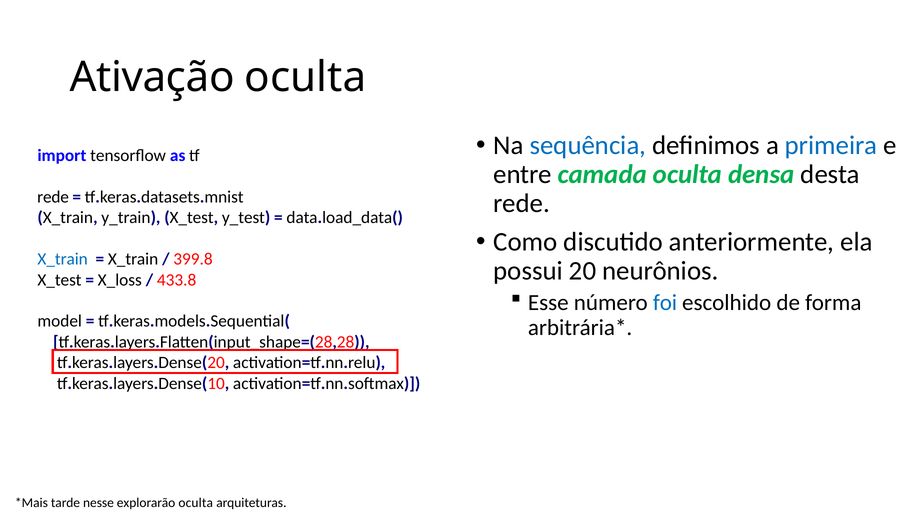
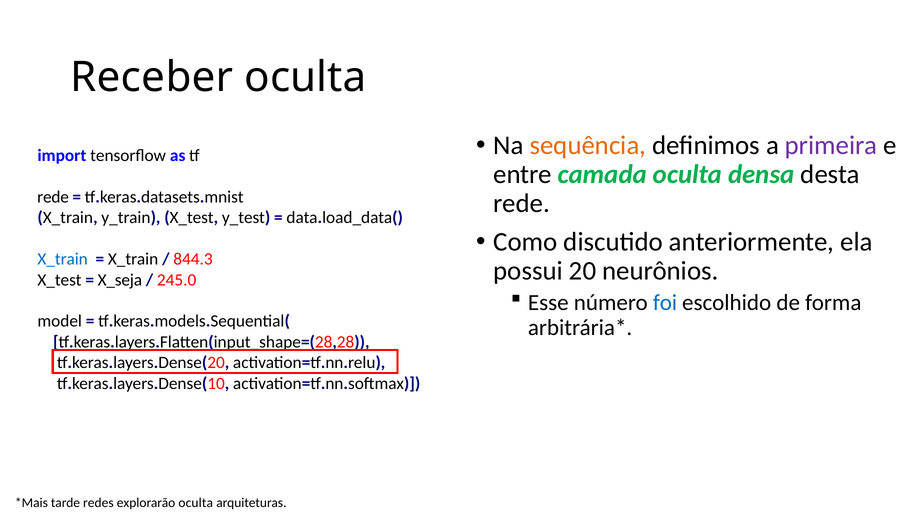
Ativação: Ativação -> Receber
sequência colour: blue -> orange
primeira colour: blue -> purple
399.8: 399.8 -> 844.3
X_loss: X_loss -> X_seja
433.8: 433.8 -> 245.0
nesse: nesse -> redes
